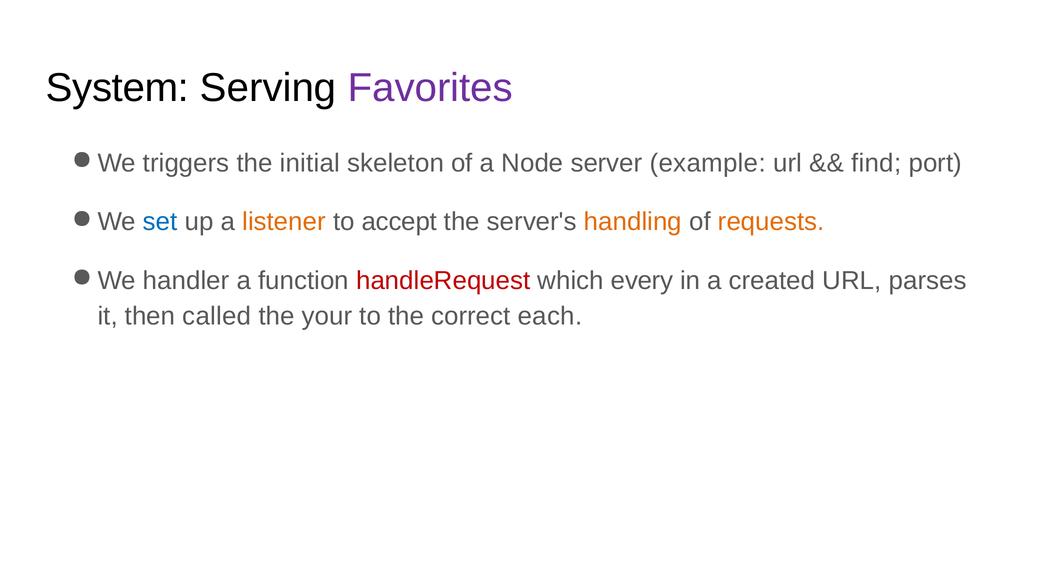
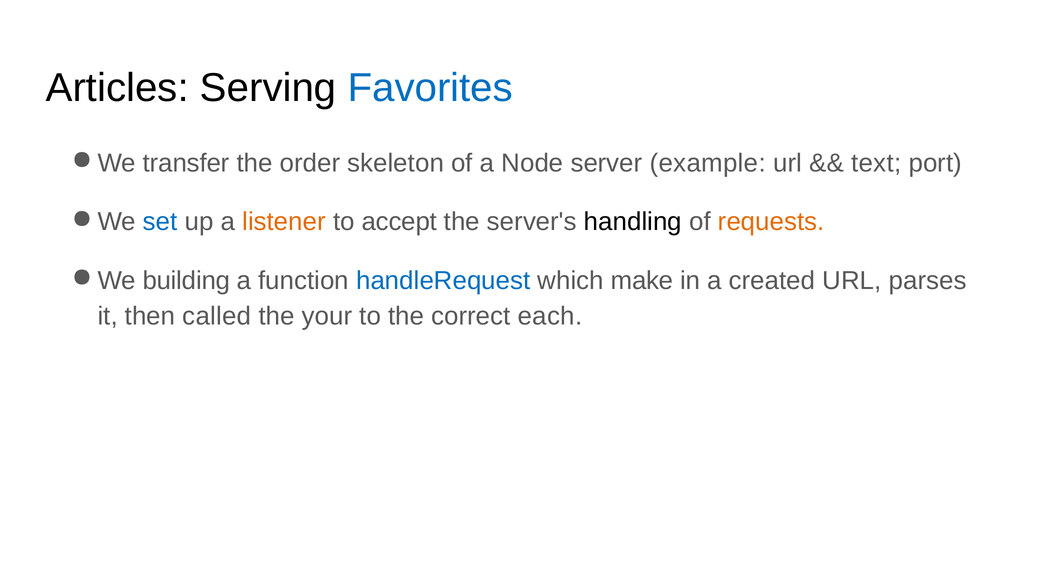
System: System -> Articles
Favorites colour: purple -> blue
triggers: triggers -> transfer
initial: initial -> order
find: find -> text
handling colour: orange -> black
handler: handler -> building
handleRequest colour: red -> blue
every: every -> make
